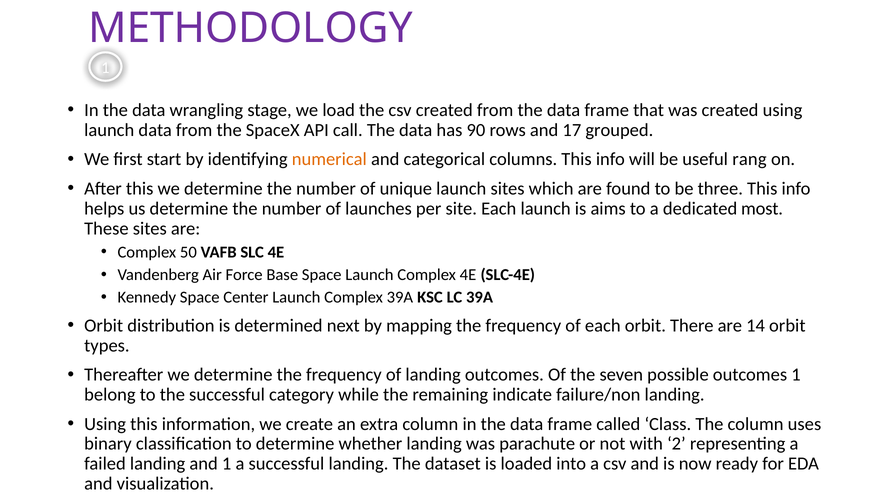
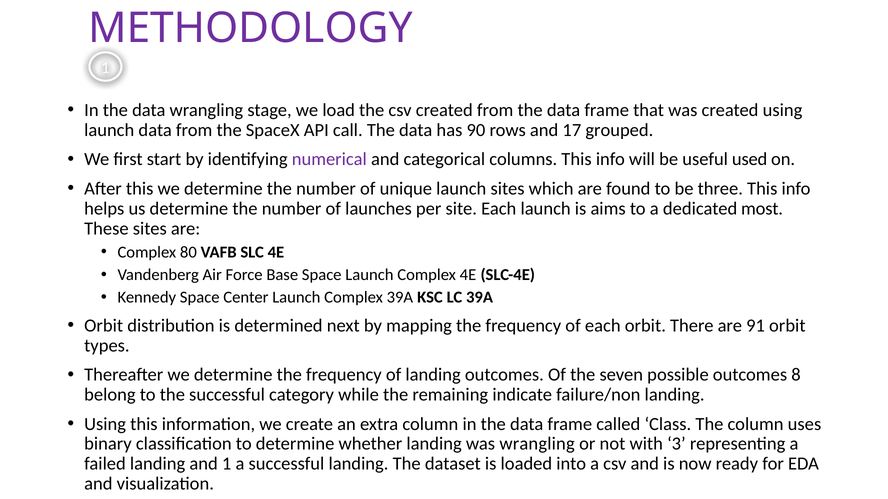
numerical colour: orange -> purple
rang: rang -> used
50: 50 -> 80
14: 14 -> 91
outcomes 1: 1 -> 8
was parachute: parachute -> wrangling
2: 2 -> 3
